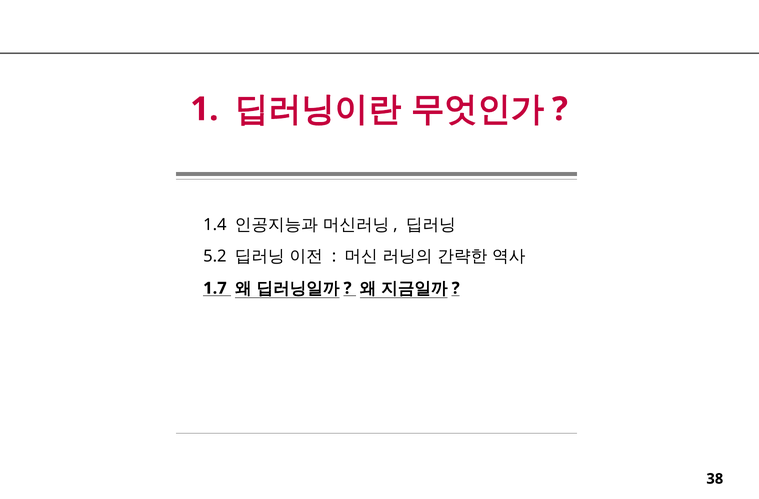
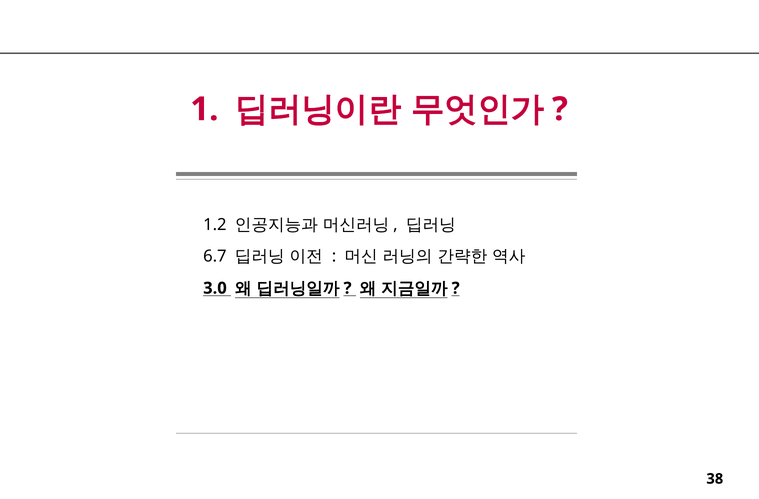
1.4: 1.4 -> 1.2
5.2: 5.2 -> 6.7
1.7: 1.7 -> 3.0
